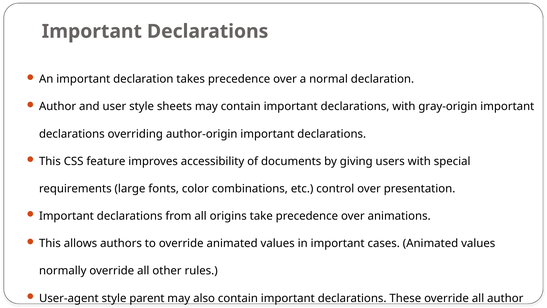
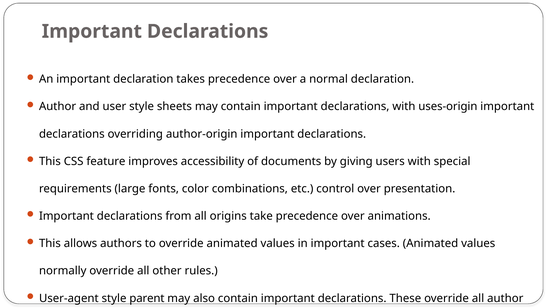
gray-origin: gray-origin -> uses-origin
